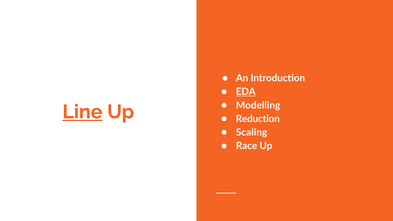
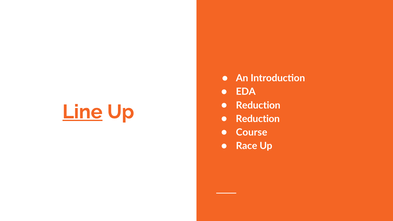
EDA underline: present -> none
Modelling at (258, 105): Modelling -> Reduction
Scaling: Scaling -> Course
